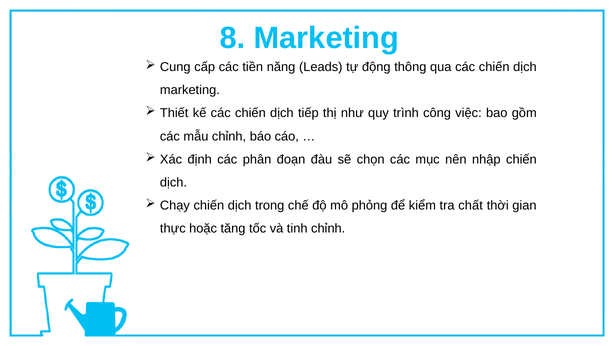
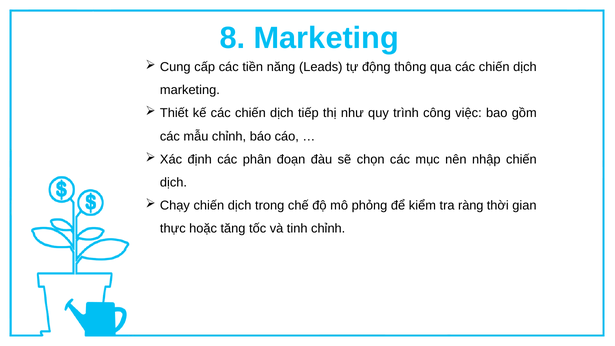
chất: chất -> ràng
